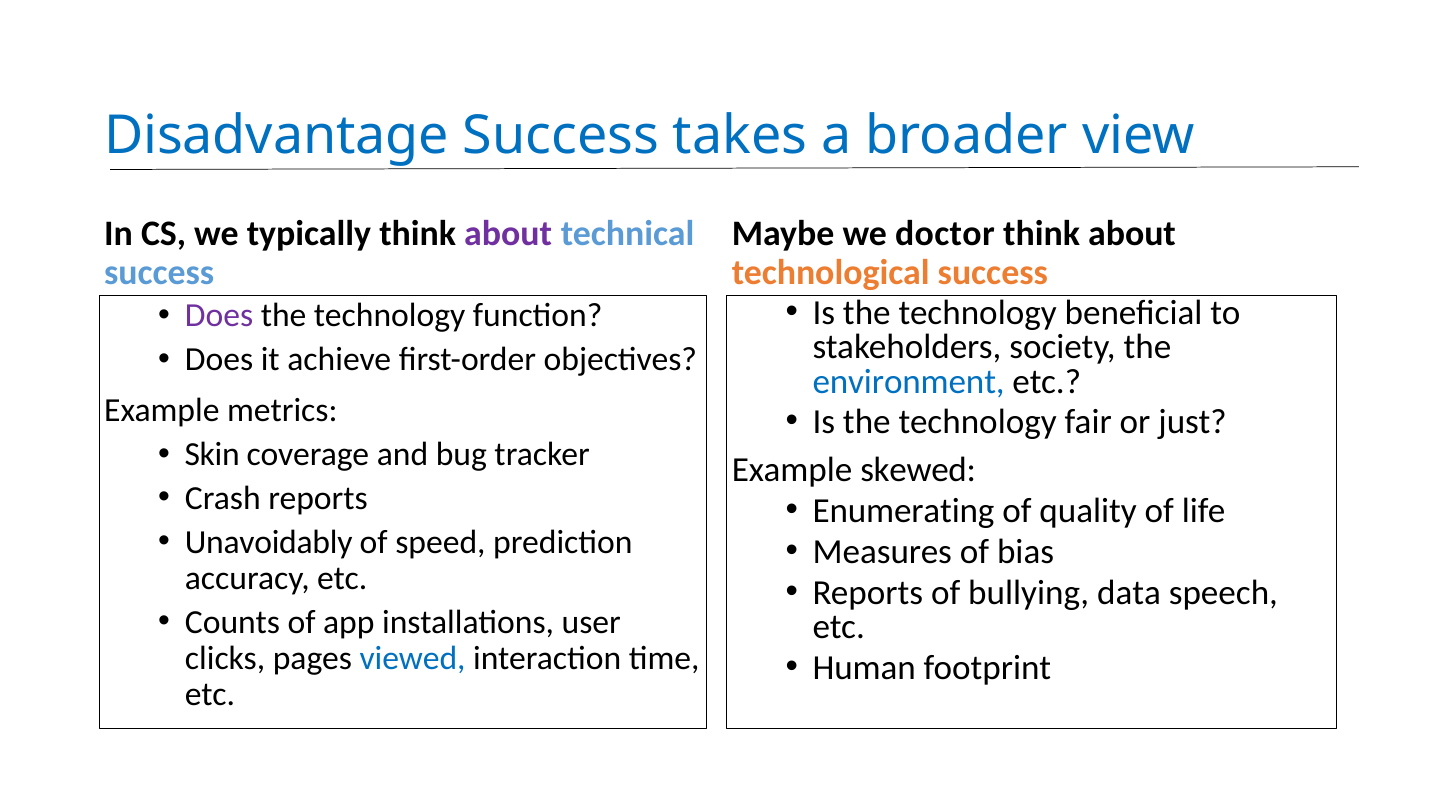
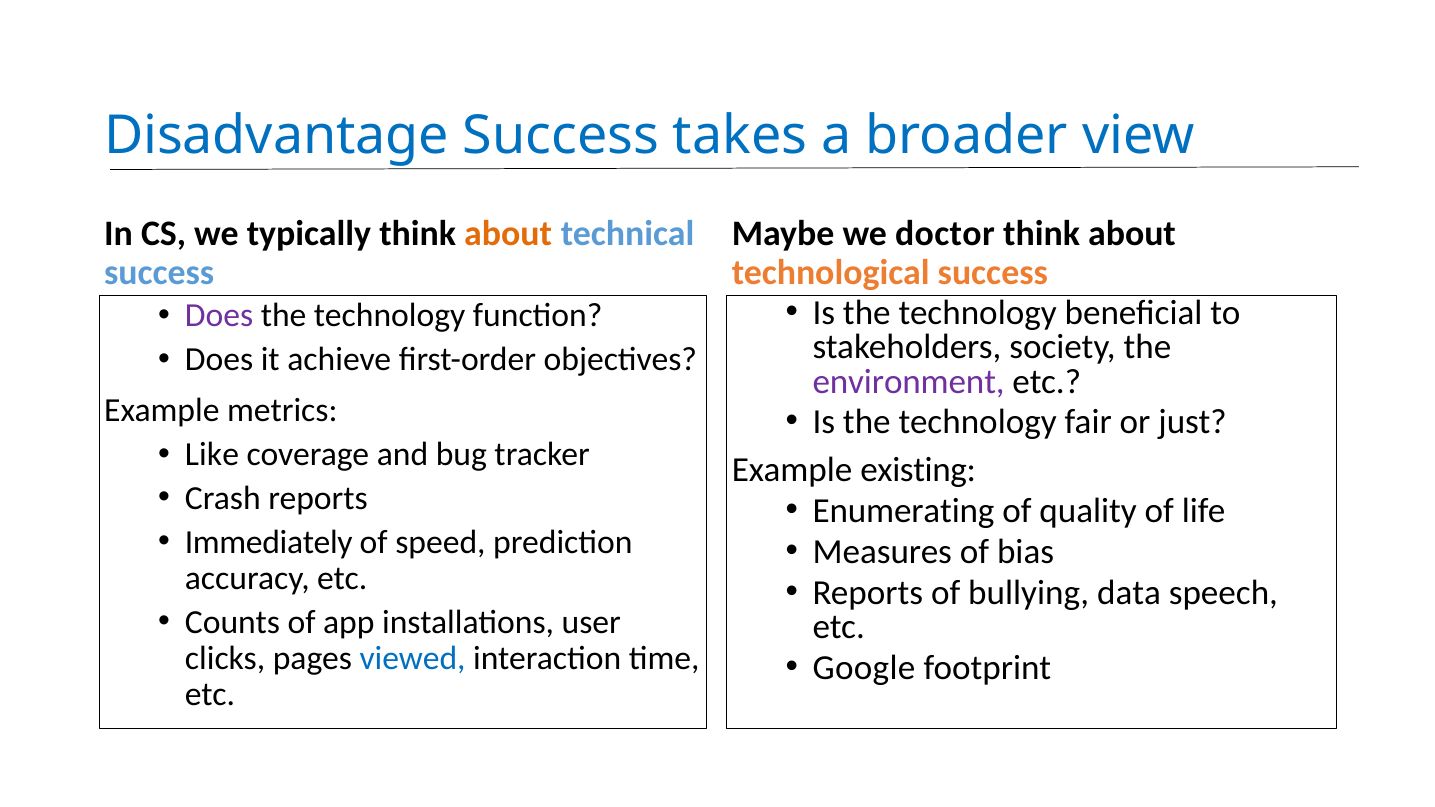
about at (508, 234) colour: purple -> orange
environment colour: blue -> purple
Skin: Skin -> Like
skewed: skewed -> existing
Unavoidably: Unavoidably -> Immediately
Human: Human -> Google
